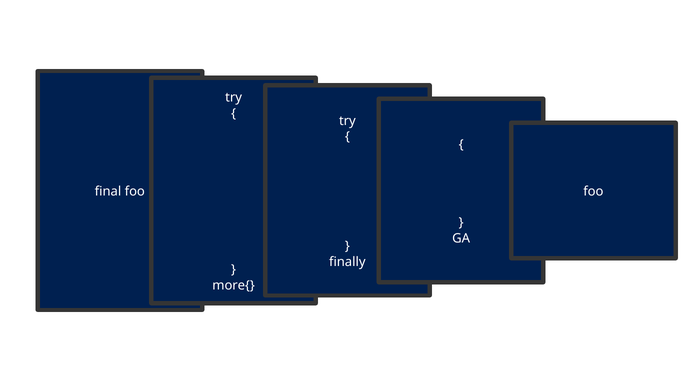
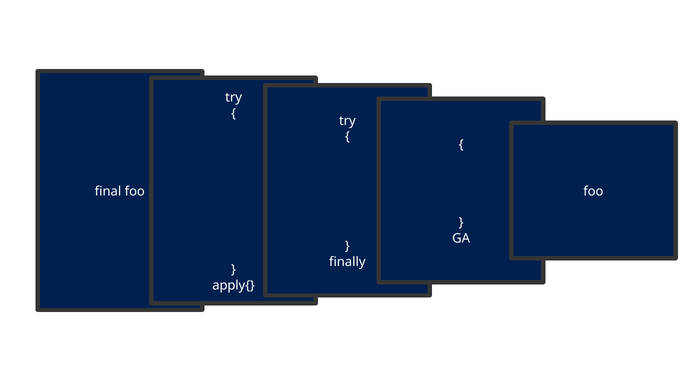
more{: more{ -> apply{
